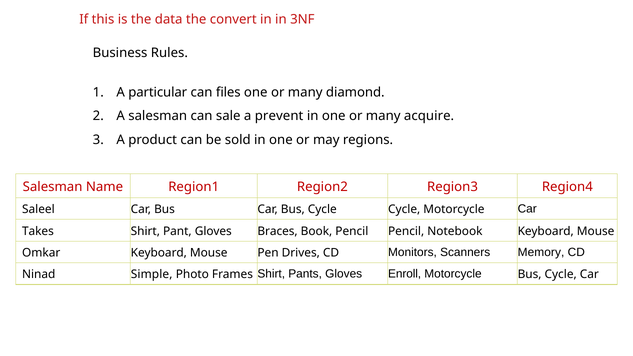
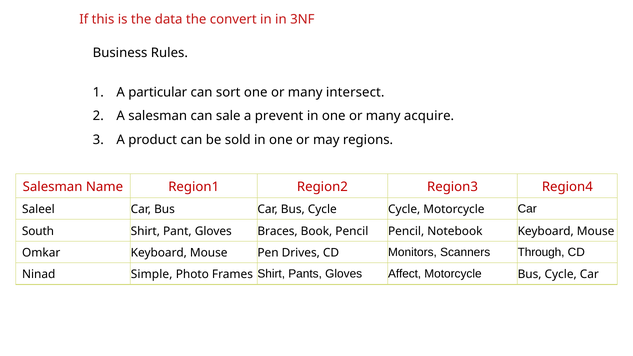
files: files -> sort
diamond: diamond -> intersect
Takes: Takes -> South
Memory: Memory -> Through
Enroll: Enroll -> Affect
